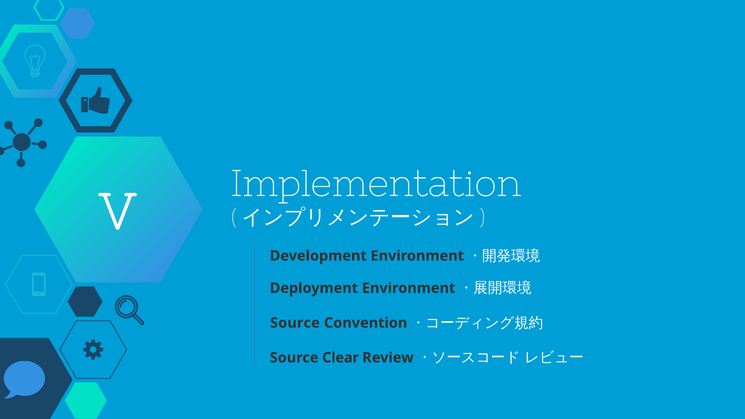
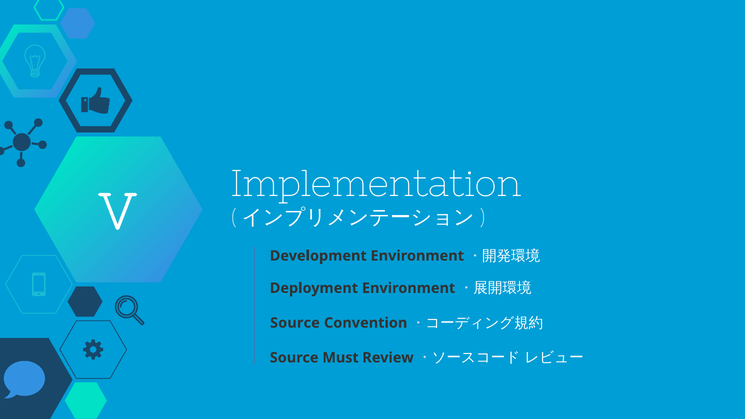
Clear: Clear -> Must
